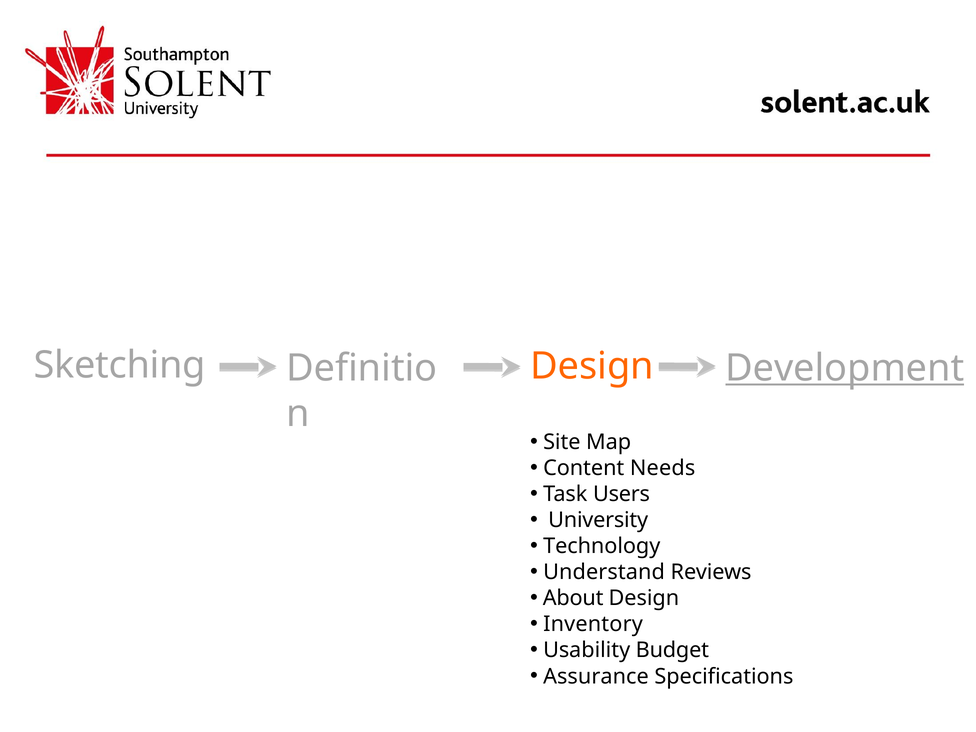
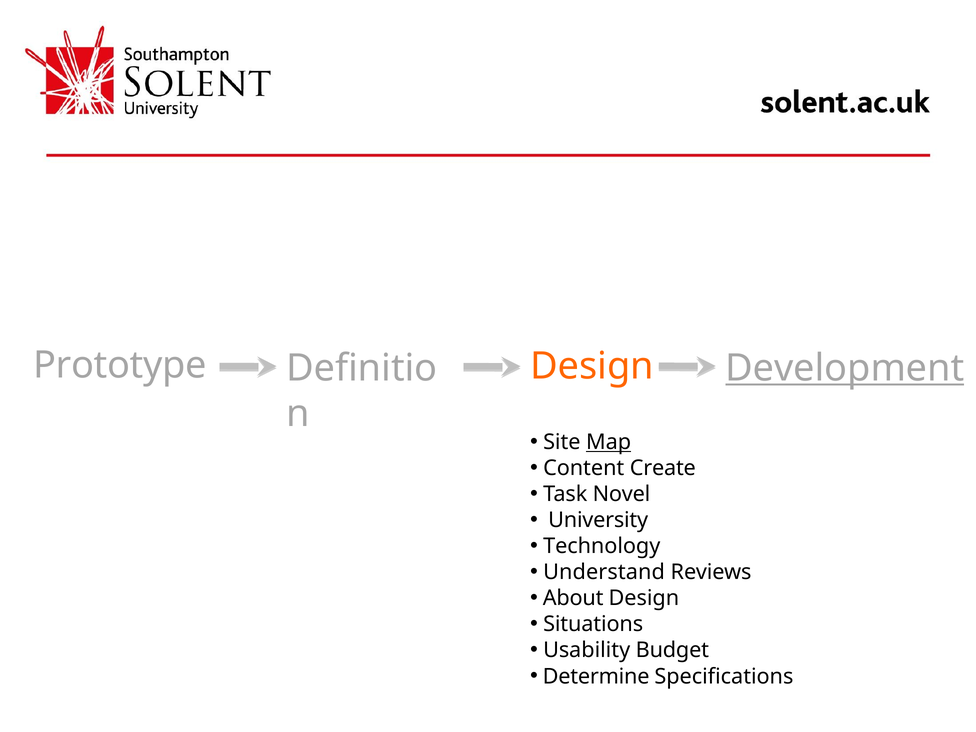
Sketching: Sketching -> Prototype
Map underline: none -> present
Needs: Needs -> Create
Users: Users -> Novel
Inventory: Inventory -> Situations
Assurance: Assurance -> Determine
